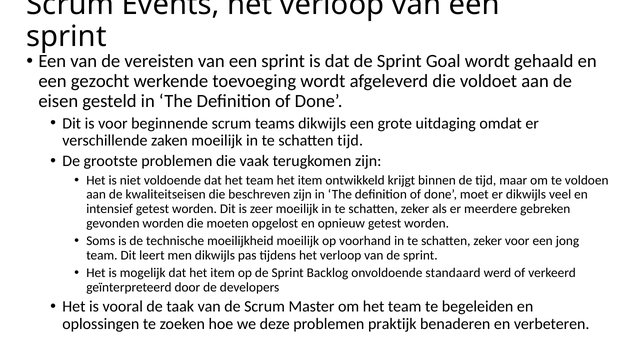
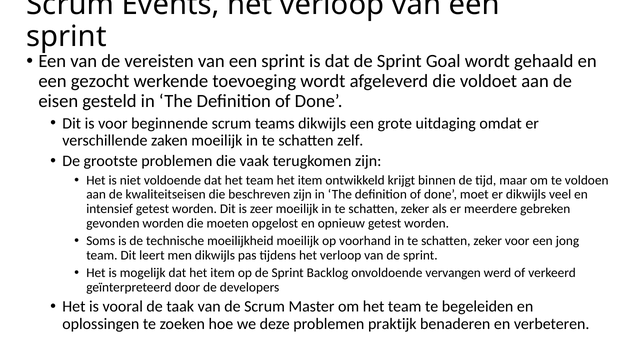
schatten tijd: tijd -> zelf
standaard: standaard -> vervangen
